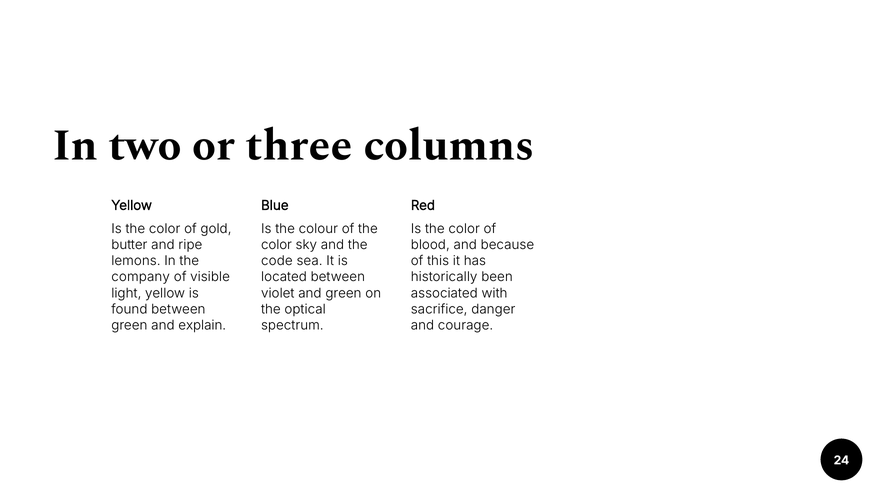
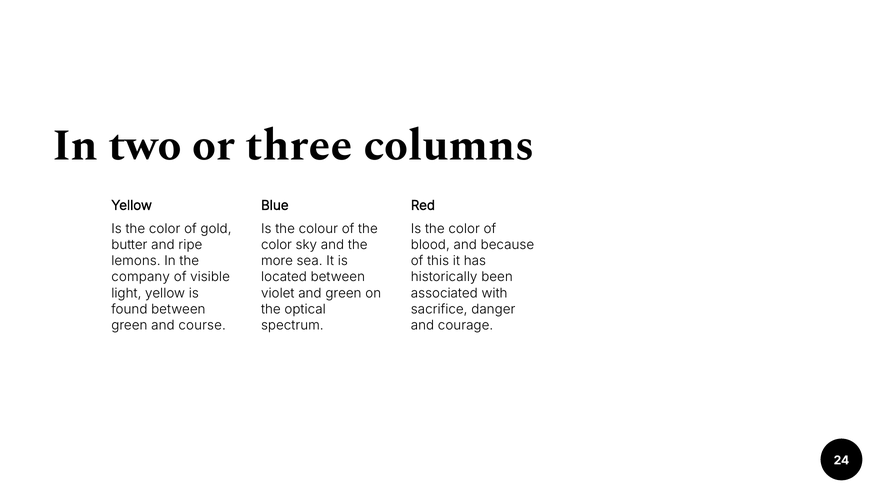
code: code -> more
explain: explain -> course
